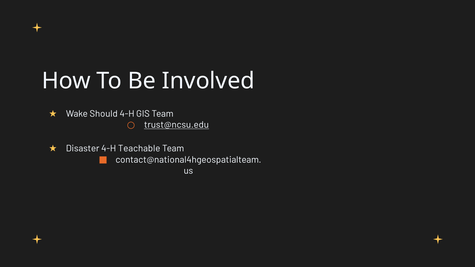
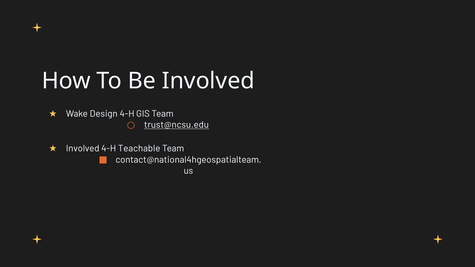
Should: Should -> Design
Disaster at (83, 149): Disaster -> Involved
